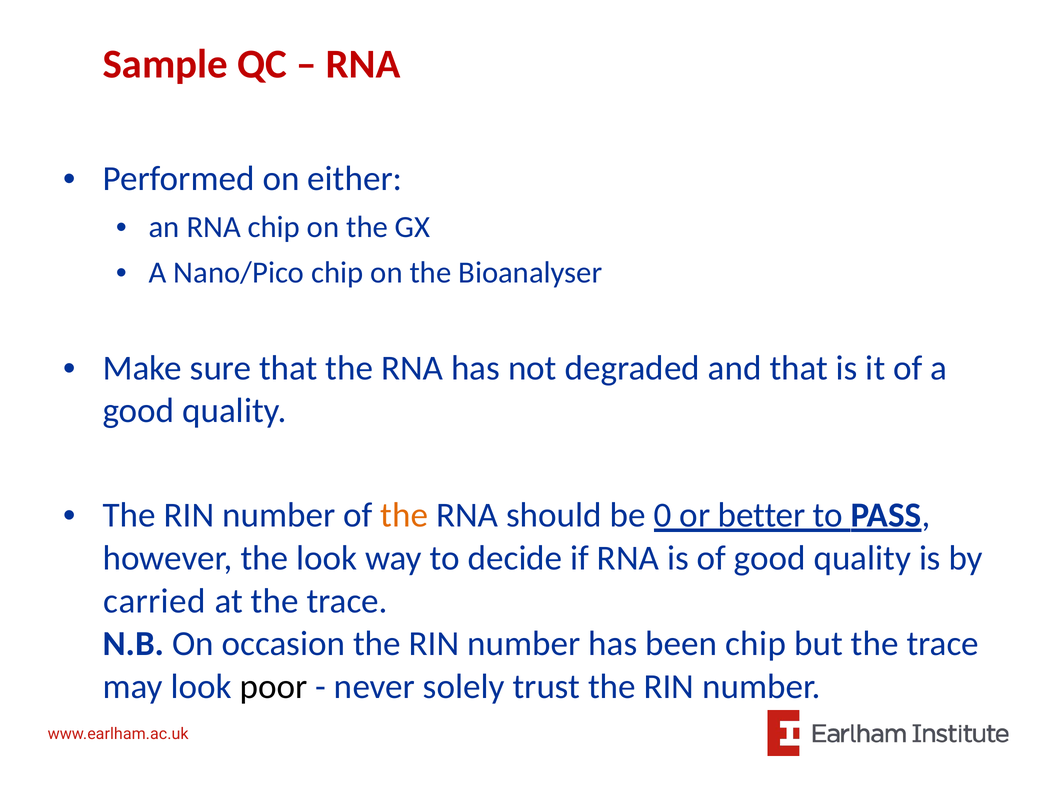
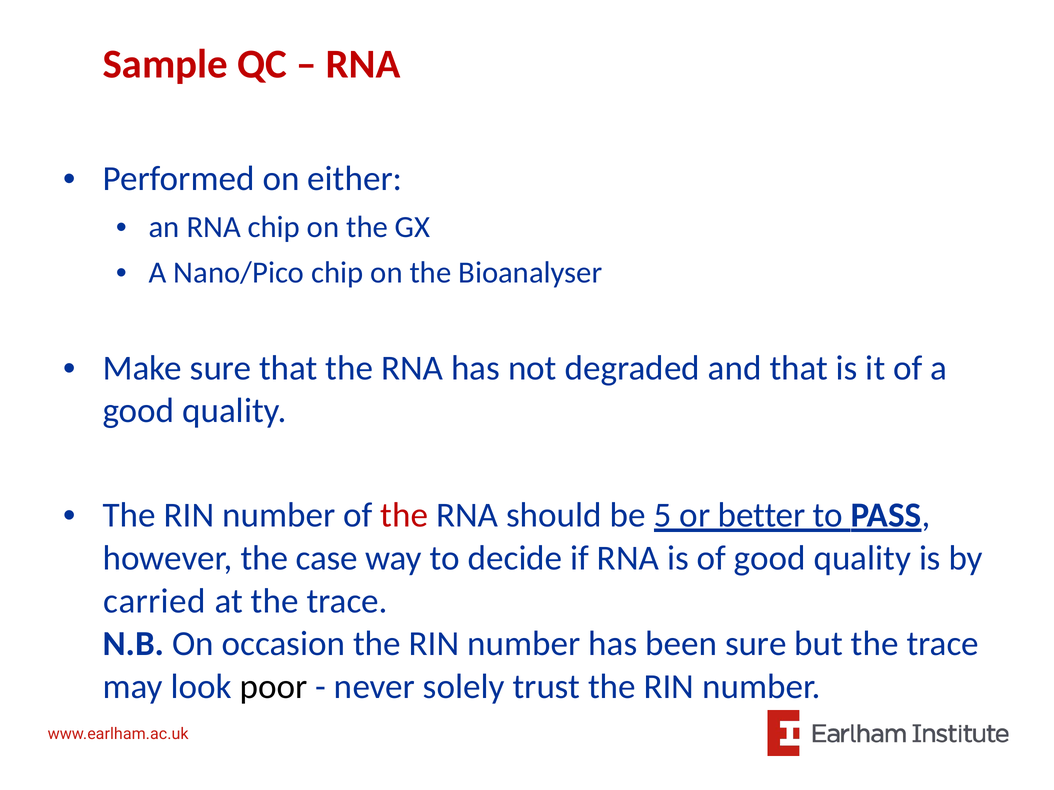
the at (404, 516) colour: orange -> red
0: 0 -> 5
the look: look -> case
been chip: chip -> sure
